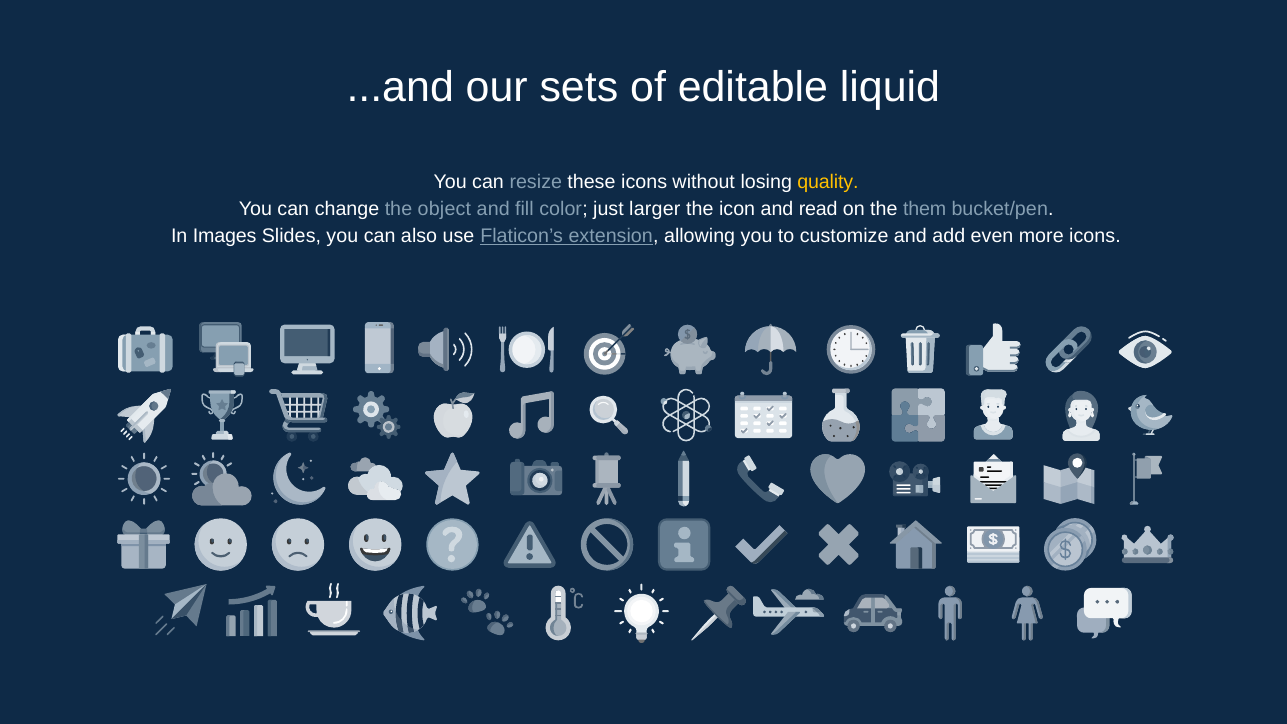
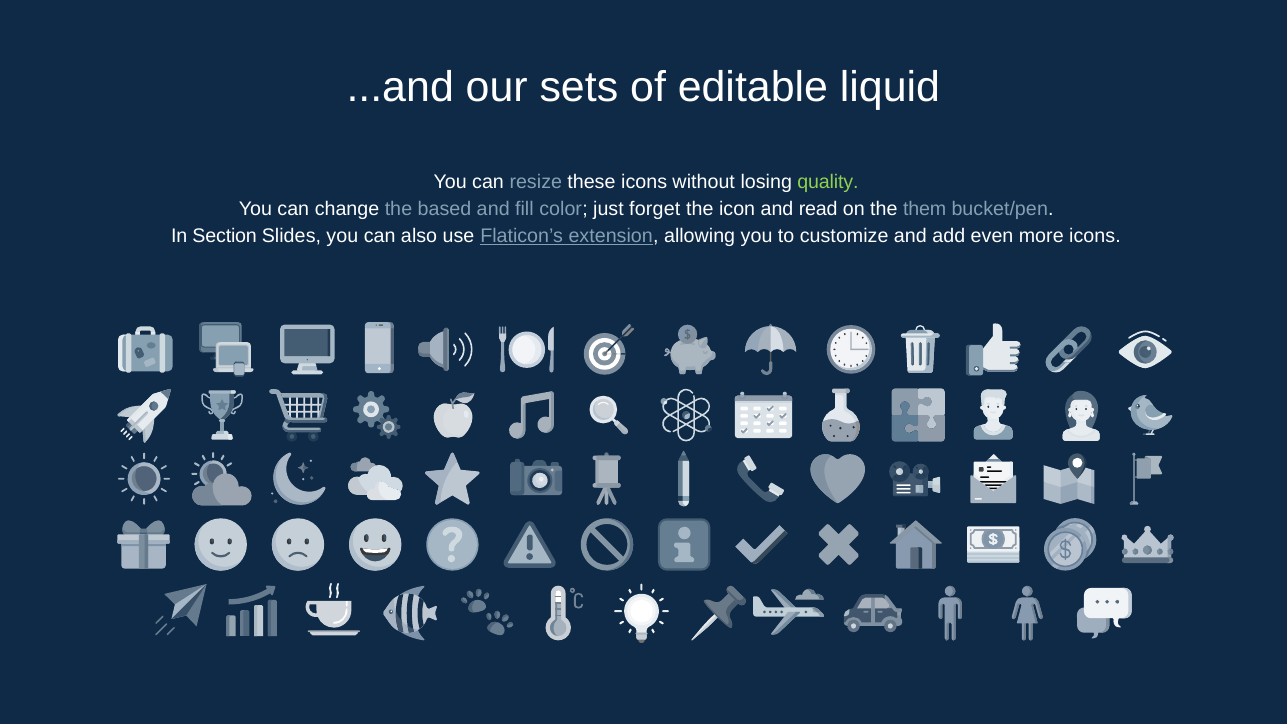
quality colour: yellow -> light green
object: object -> based
larger: larger -> forget
Images: Images -> Section
